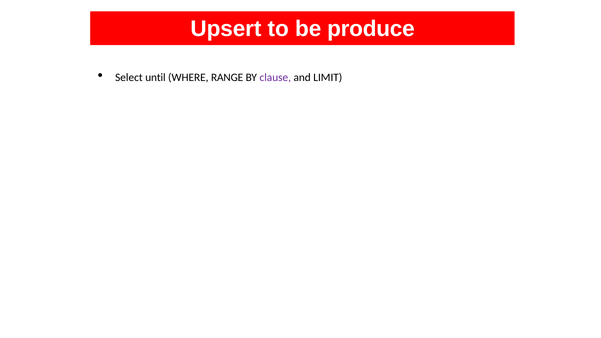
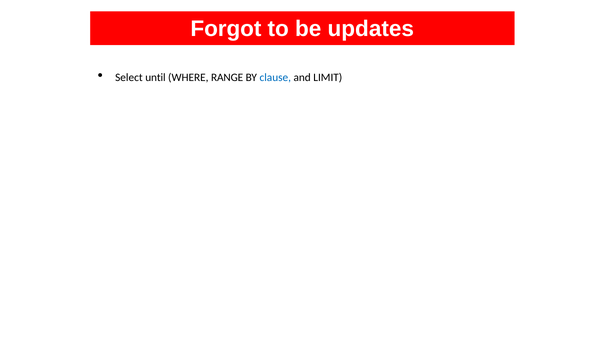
Upsert: Upsert -> Forgot
produce: produce -> updates
clause colour: purple -> blue
